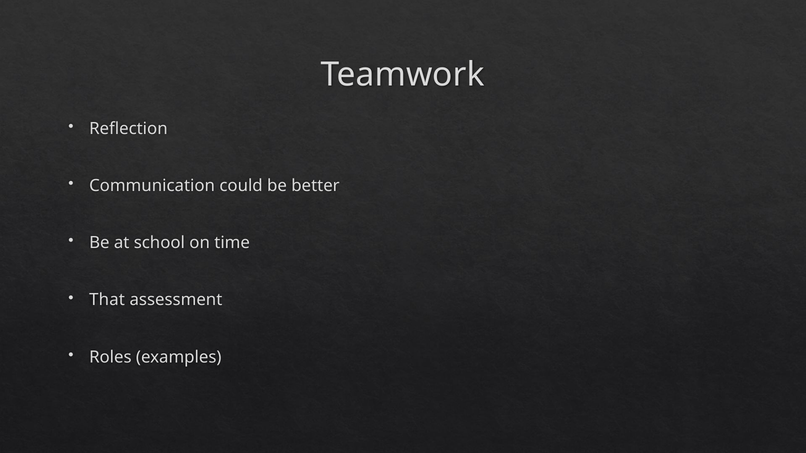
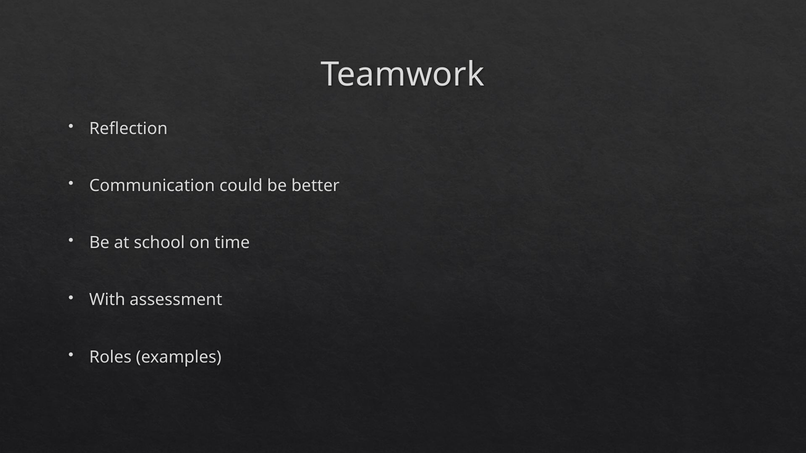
That: That -> With
